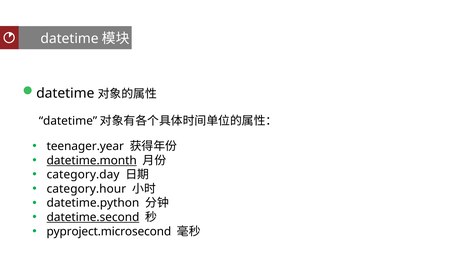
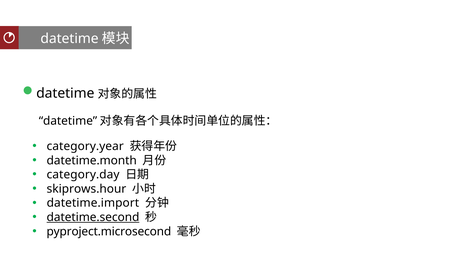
teenager.year: teenager.year -> category.year
datetime.month underline: present -> none
category.hour: category.hour -> skiprows.hour
datetime.python: datetime.python -> datetime.import
